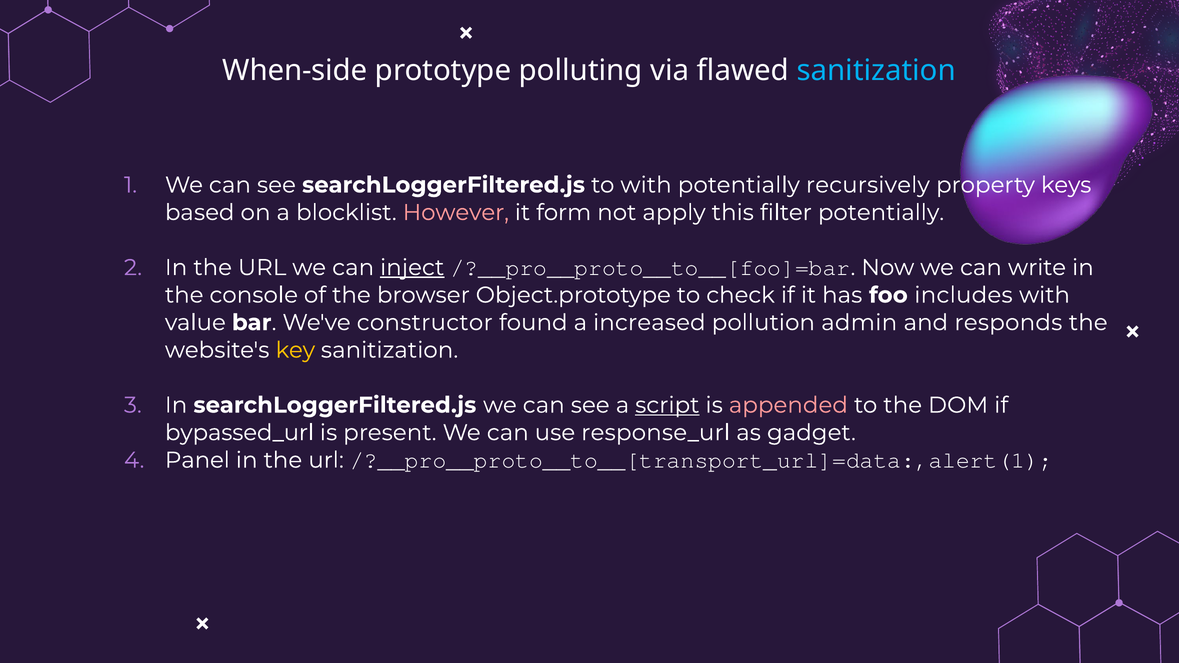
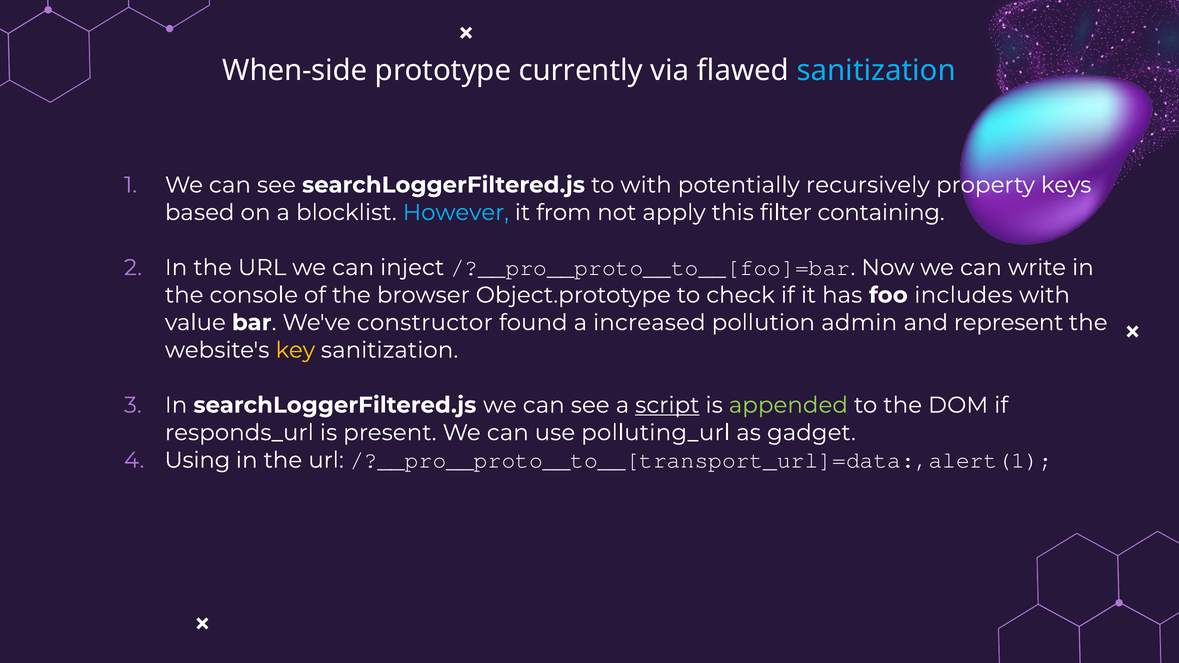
polluting: polluting -> currently
However colour: pink -> light blue
form: form -> from
filter potentially: potentially -> containing
inject underline: present -> none
responds: responds -> represent
appended colour: pink -> light green
bypassed_url: bypassed_url -> responds_url
response_url: response_url -> polluting_url
Panel: Panel -> Using
